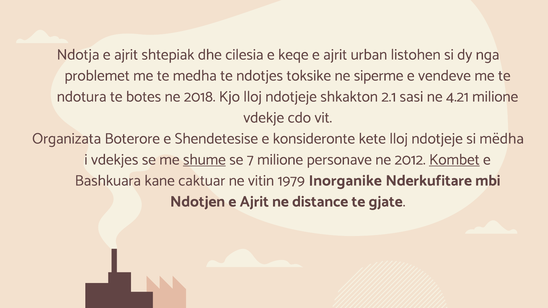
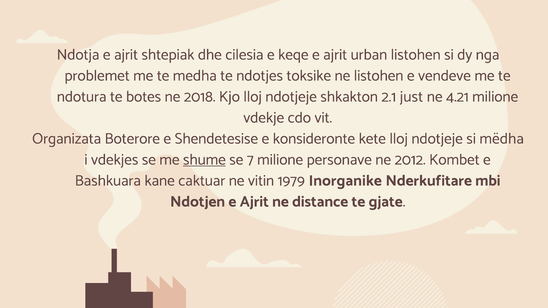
ne siperme: siperme -> listohen
sasi: sasi -> just
Kombet underline: present -> none
